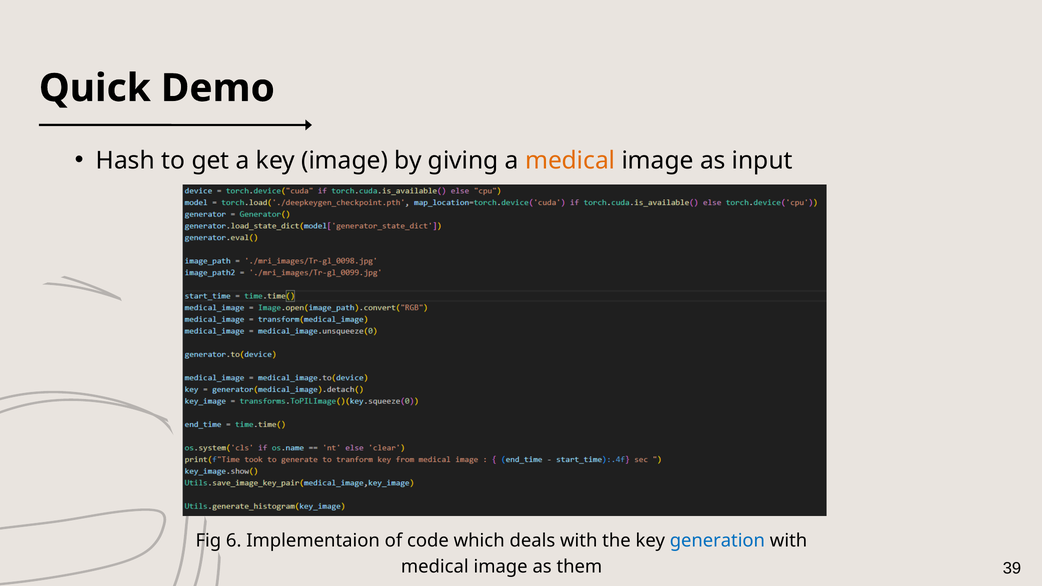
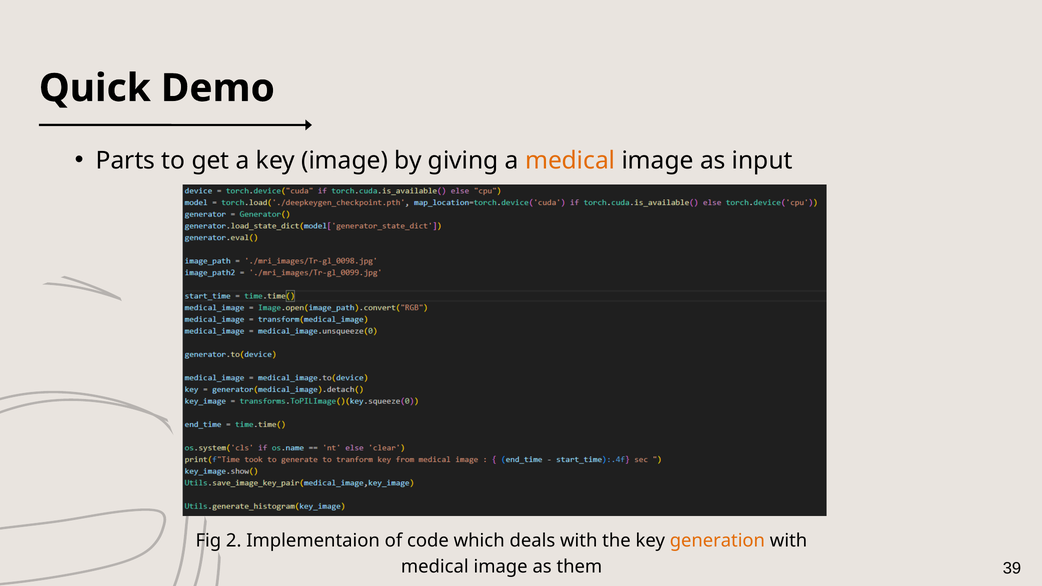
Hash: Hash -> Parts
6: 6 -> 2
generation colour: blue -> orange
